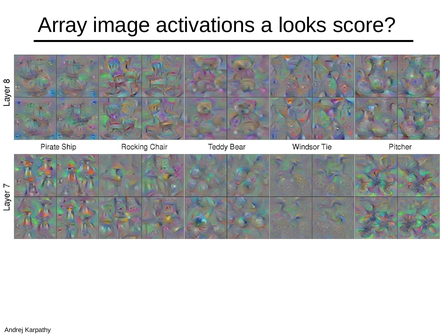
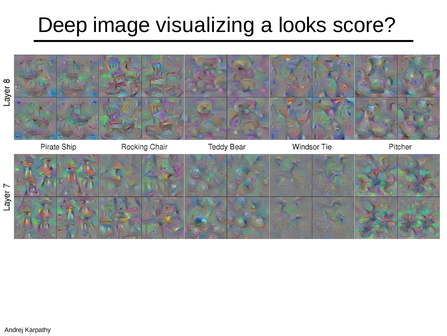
Array: Array -> Deep
activations: activations -> visualizing
